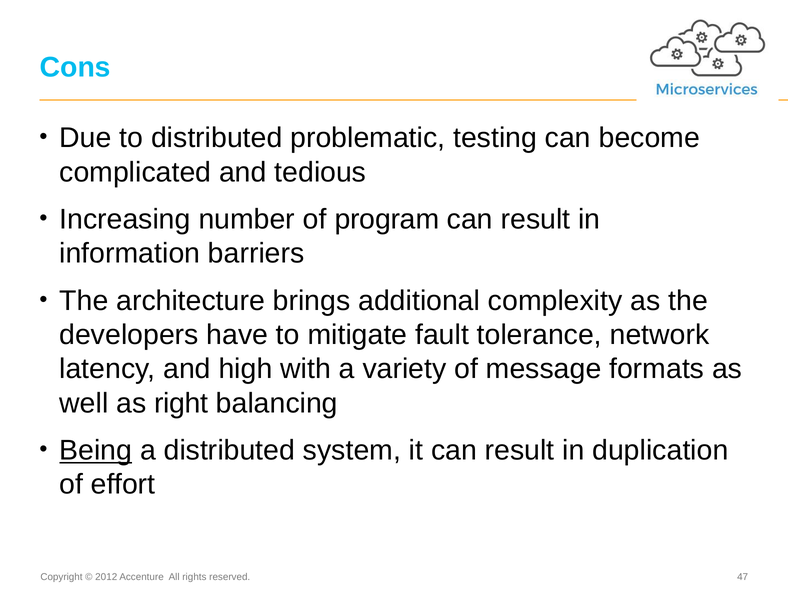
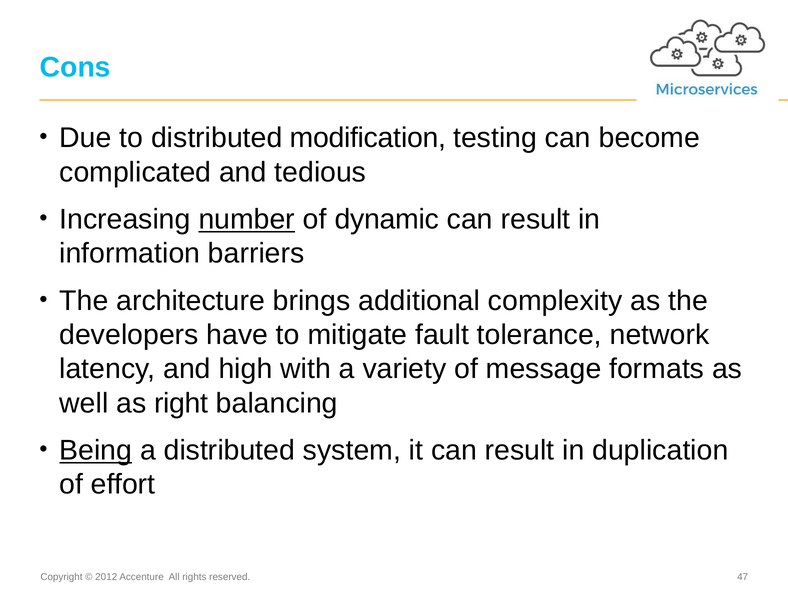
problematic: problematic -> modification
number underline: none -> present
program: program -> dynamic
